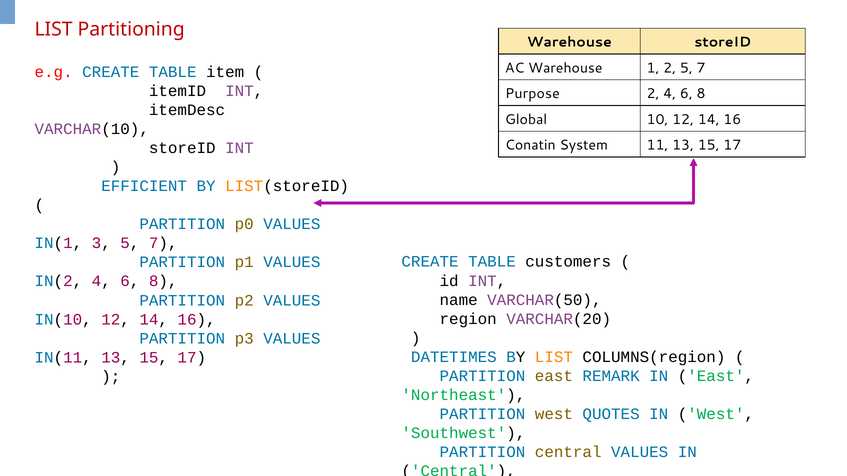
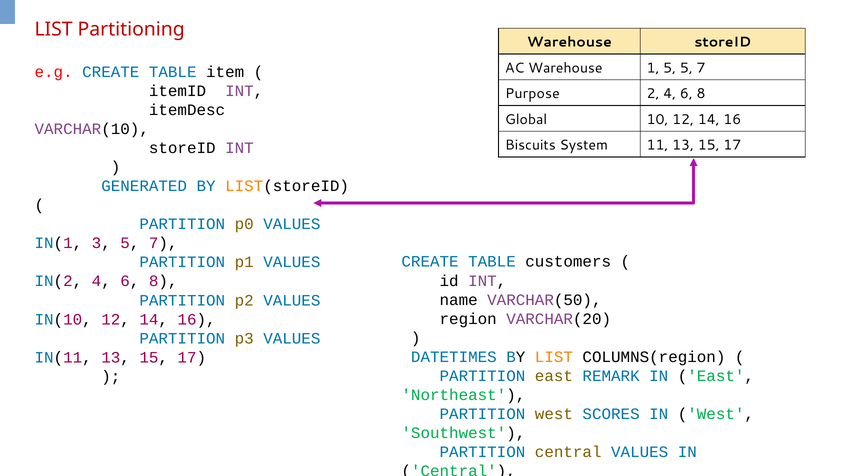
1 2: 2 -> 5
Conatin: Conatin -> Biscuits
EFFICIENT: EFFICIENT -> GENERATED
QUOTES: QUOTES -> SCORES
